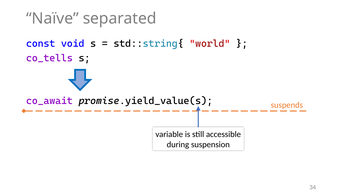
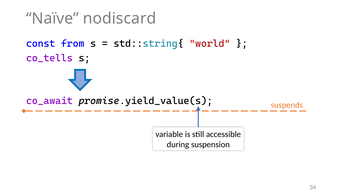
separated: separated -> nodiscard
void: void -> from
